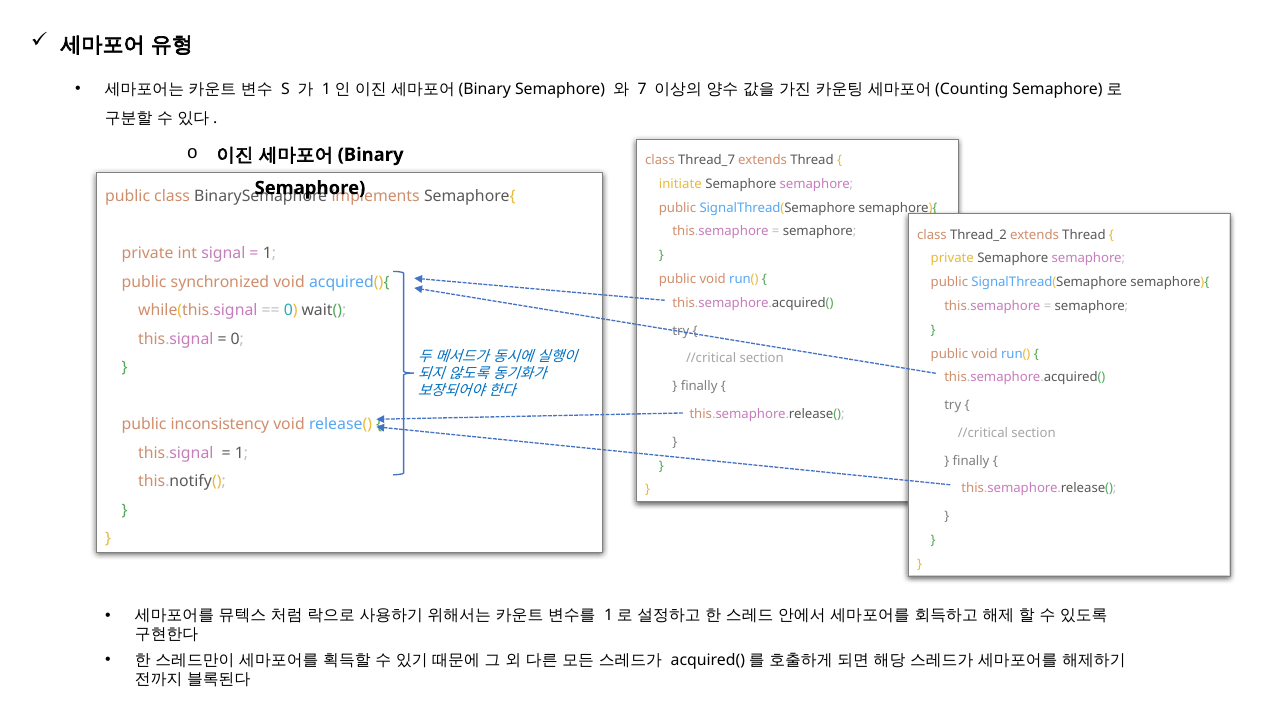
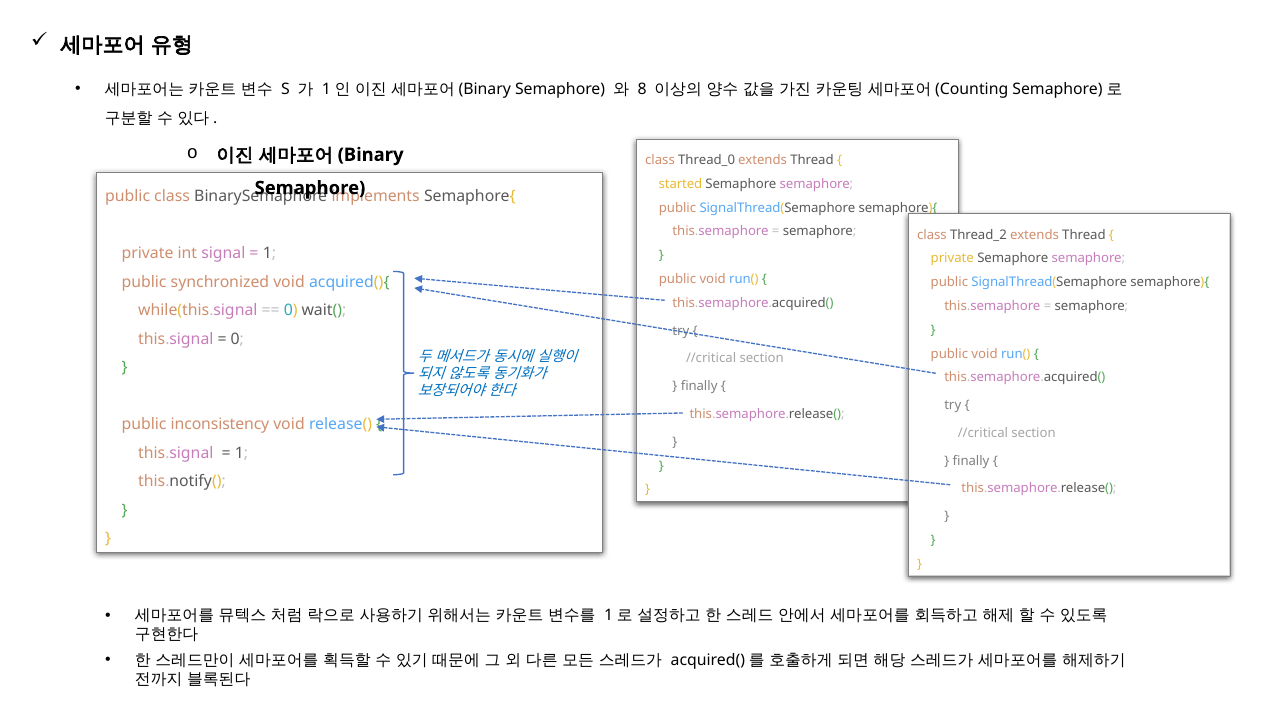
7: 7 -> 8
Thread_7: Thread_7 -> Thread_0
initiate: initiate -> started
